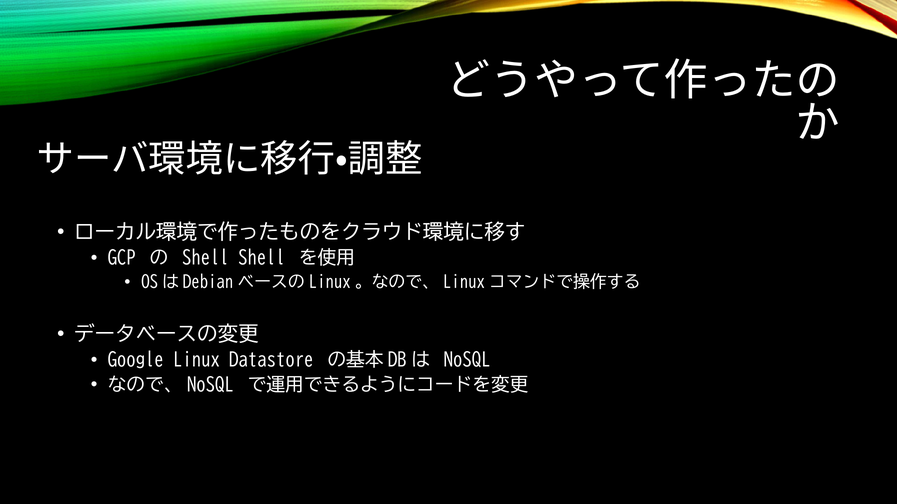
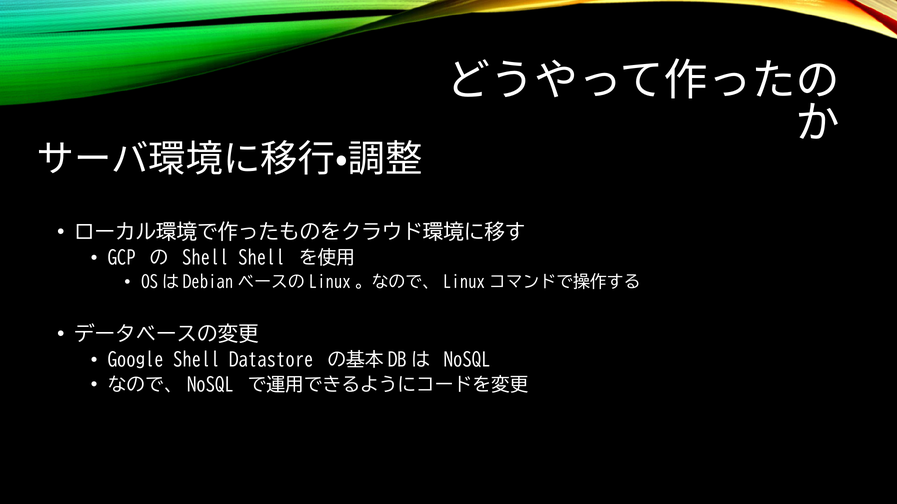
Google Linux: Linux -> Shell
